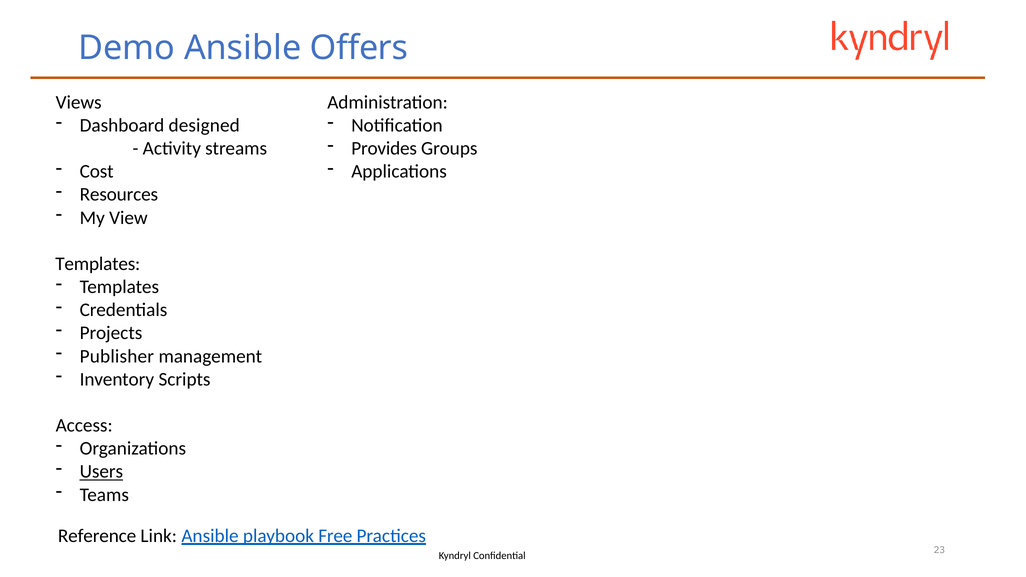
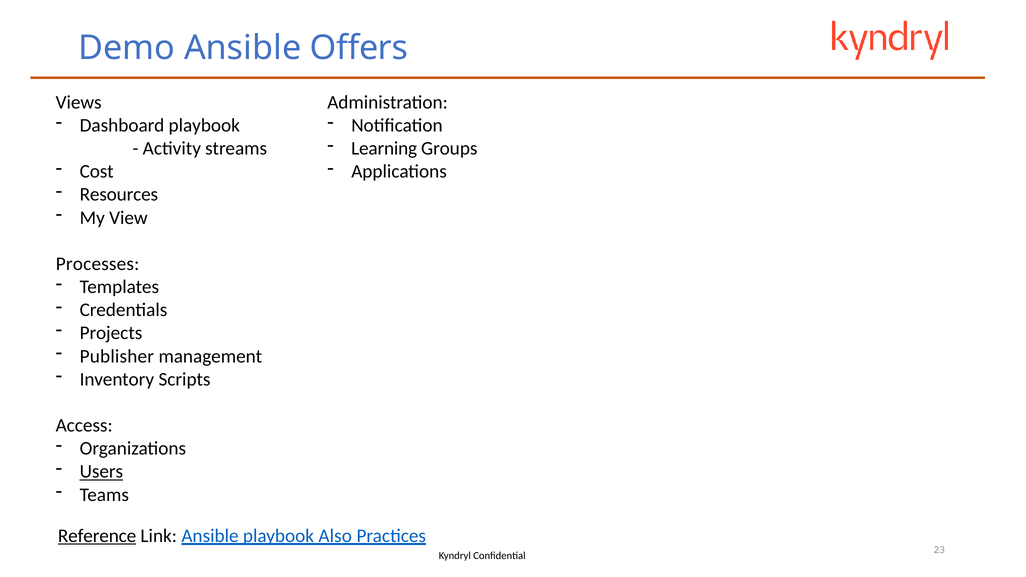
Dashboard designed: designed -> playbook
Provides: Provides -> Learning
Templates at (98, 264): Templates -> Processes
Reference underline: none -> present
Free: Free -> Also
